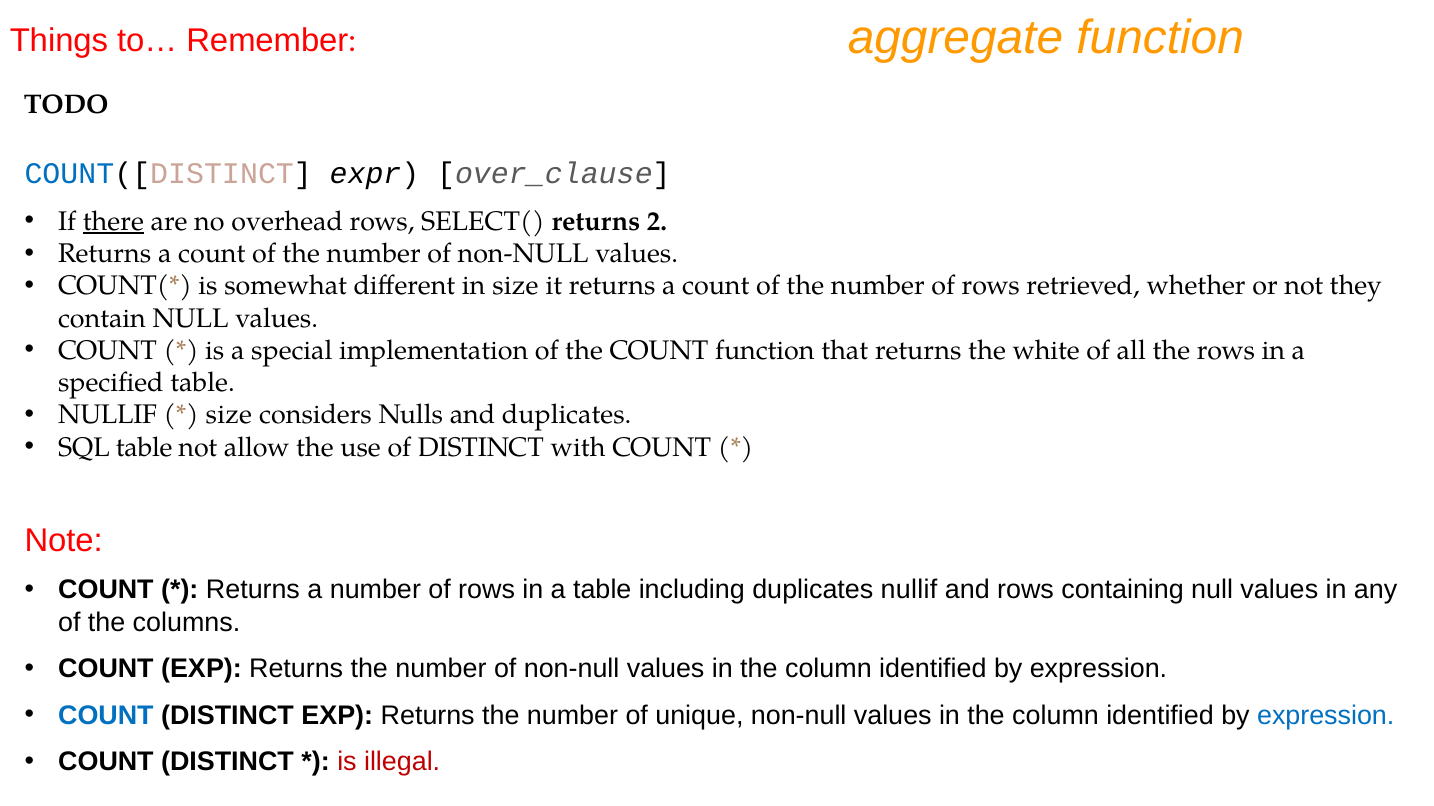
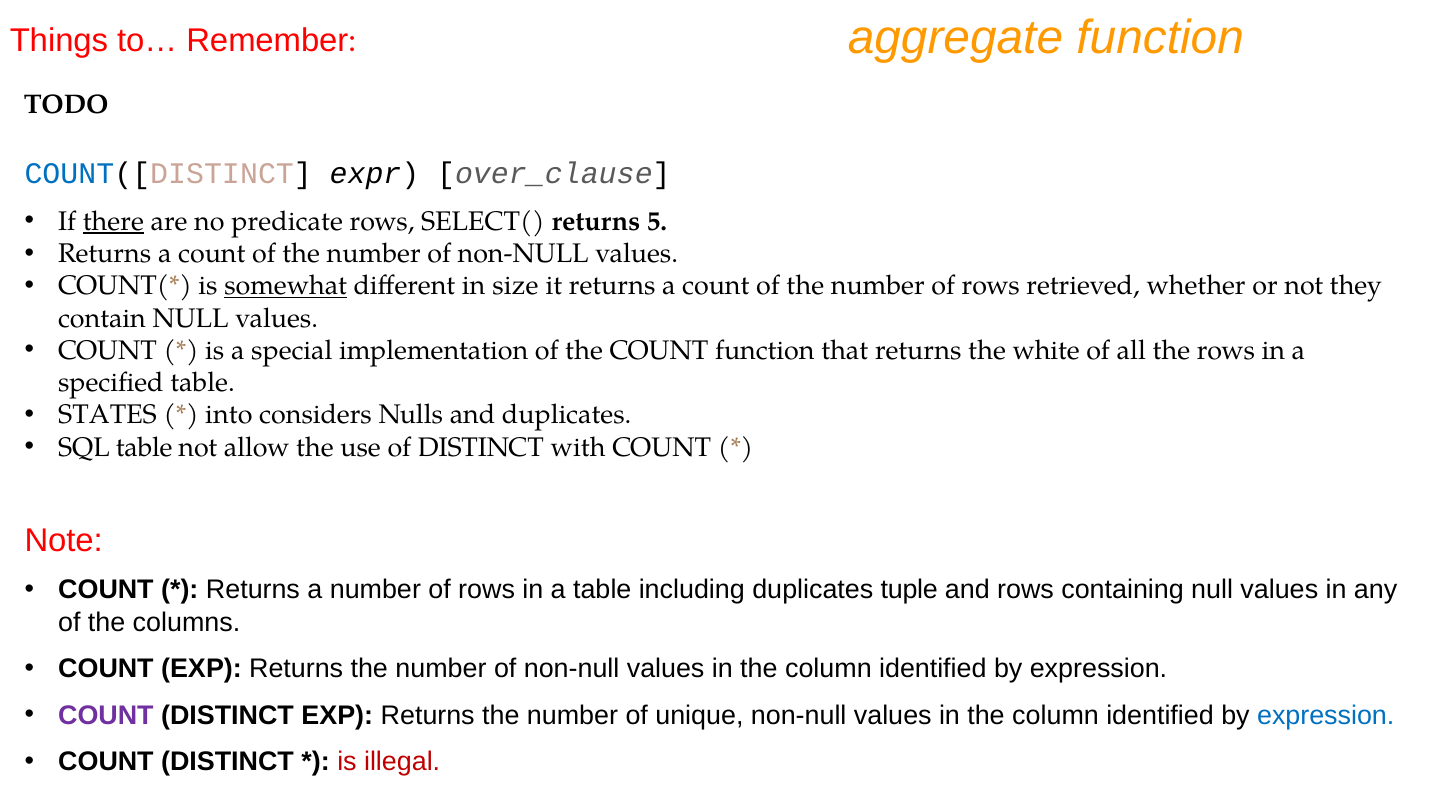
overhead: overhead -> predicate
2: 2 -> 5
somewhat underline: none -> present
NULLIF at (108, 415): NULLIF -> STATES
size at (229, 415): size -> into
duplicates nullif: nullif -> tuple
COUNT at (106, 716) colour: blue -> purple
